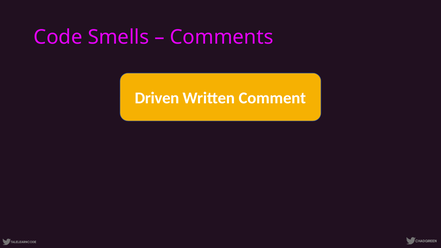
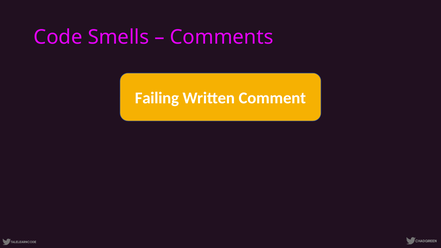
Driven: Driven -> Failing
